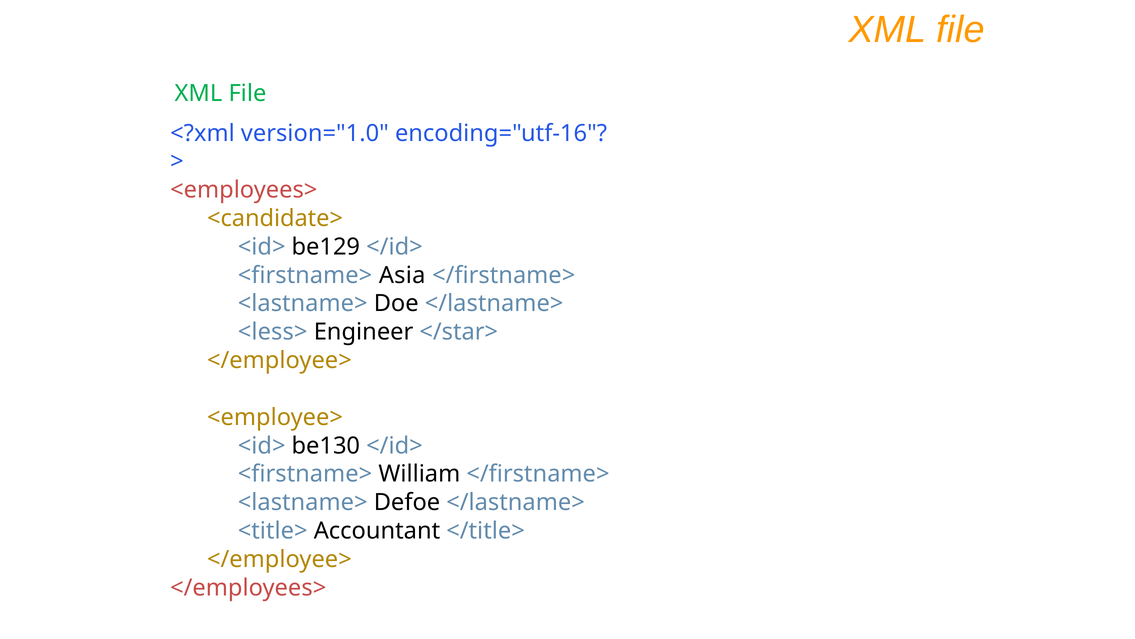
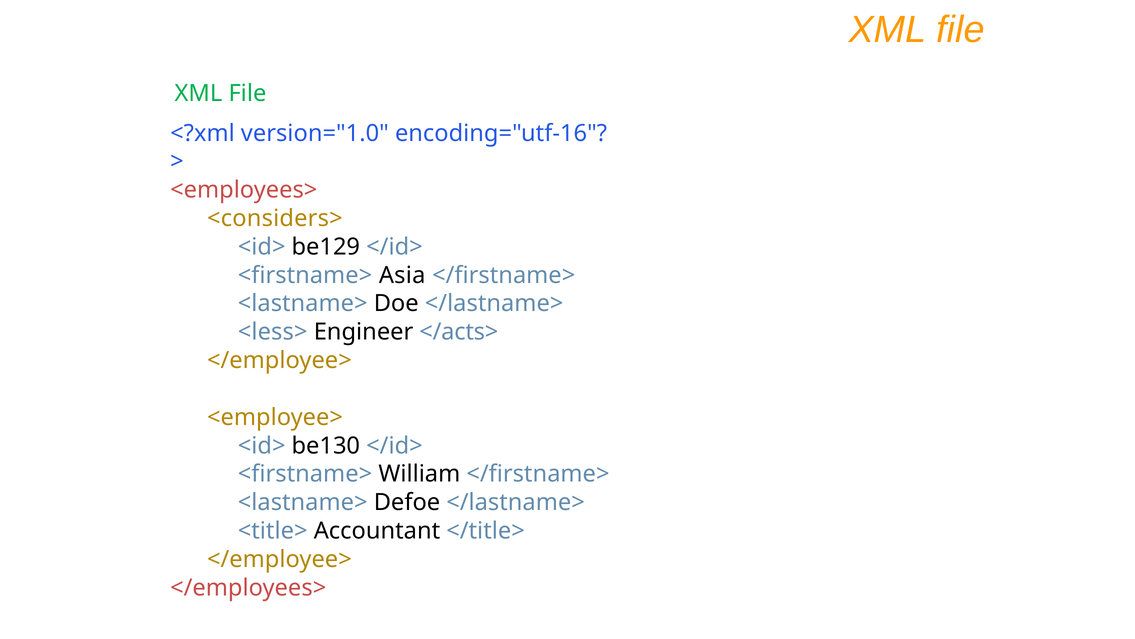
<candidate>: <candidate> -> <considers>
</star>: </star> -> </acts>
